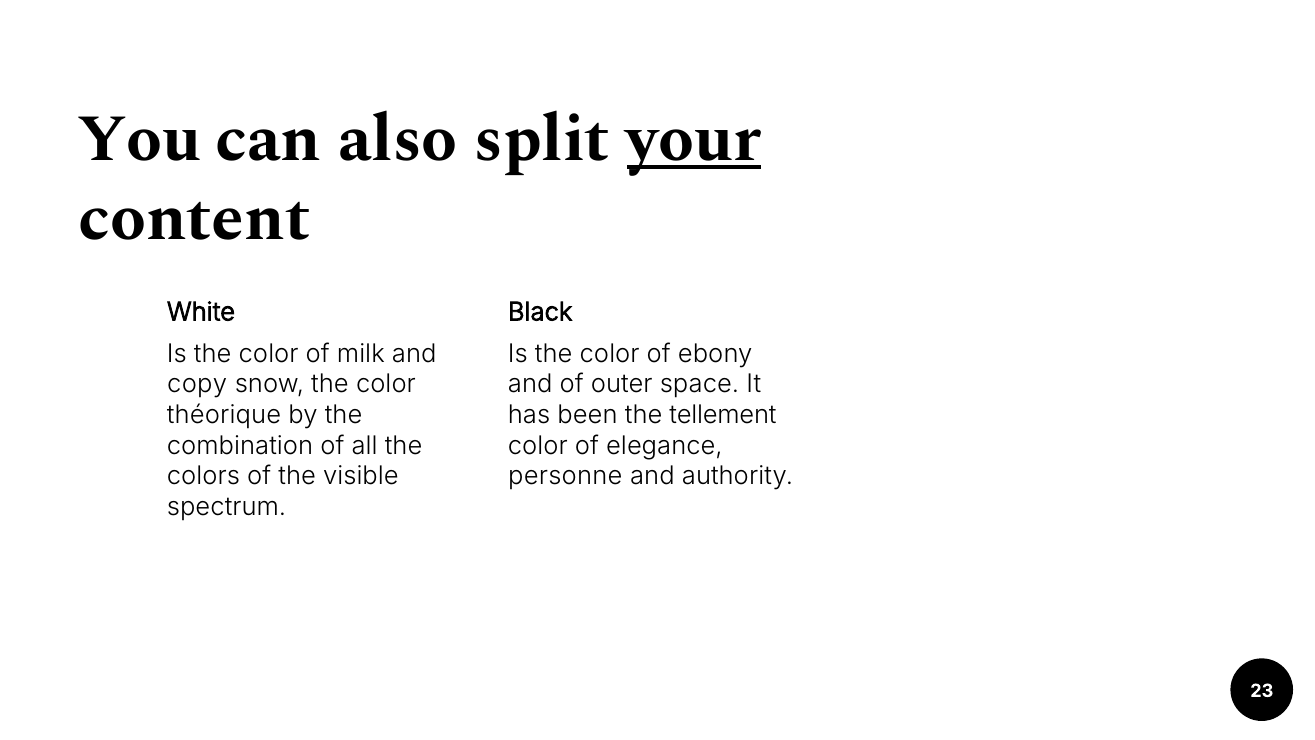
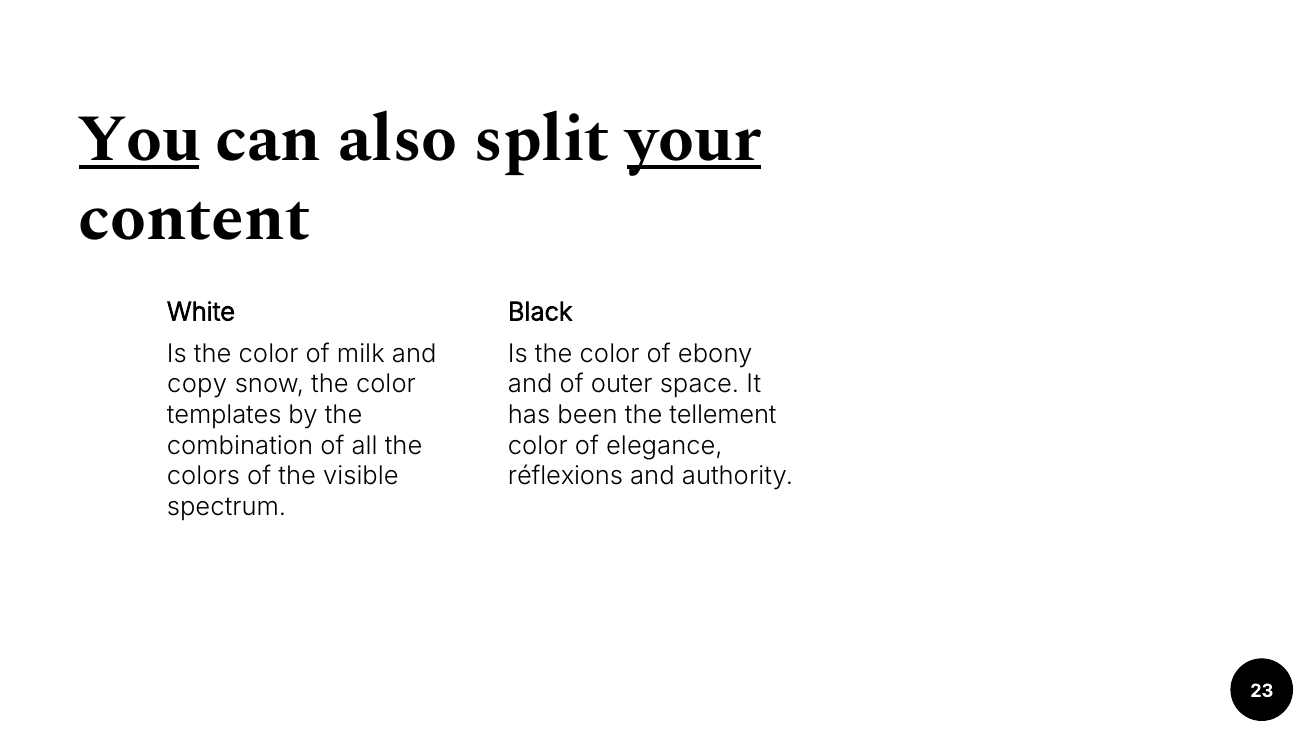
You underline: none -> present
théorique: théorique -> templates
personne: personne -> réflexions
